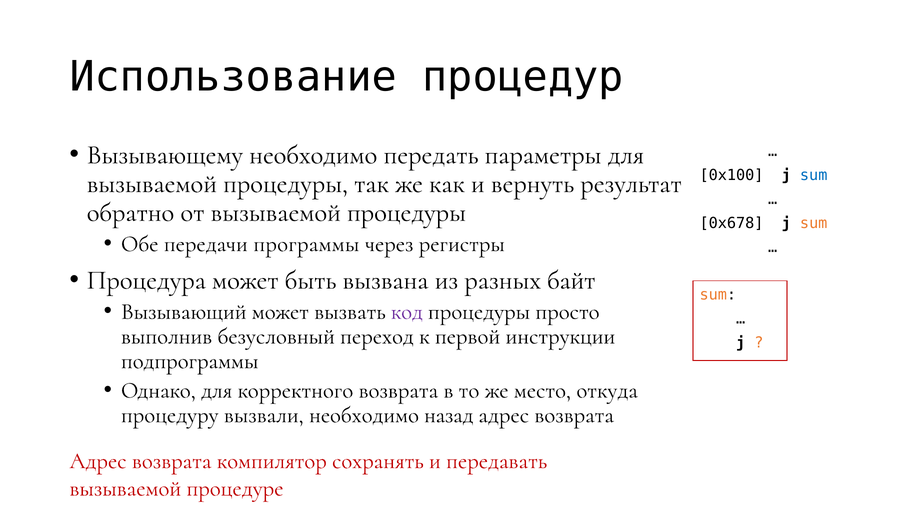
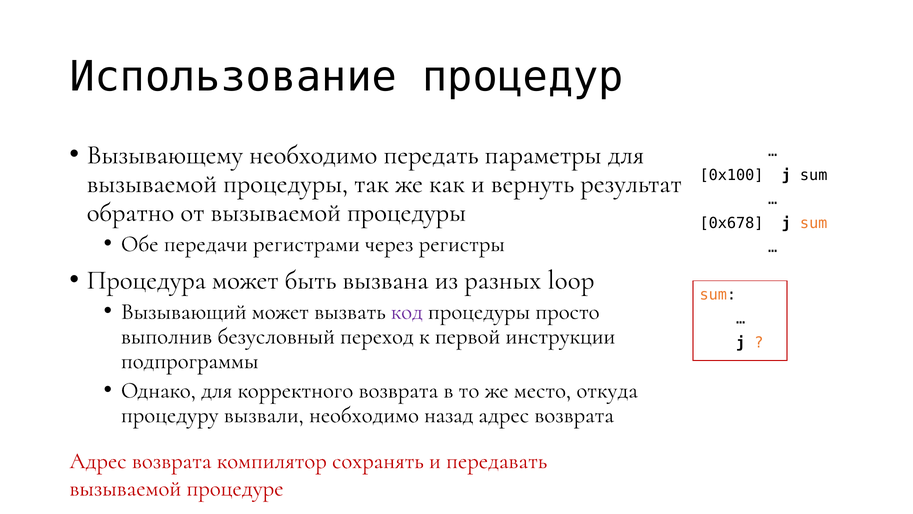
sum at (814, 175) colour: blue -> black
программы: программы -> регистрами
байт: байт -> loop
